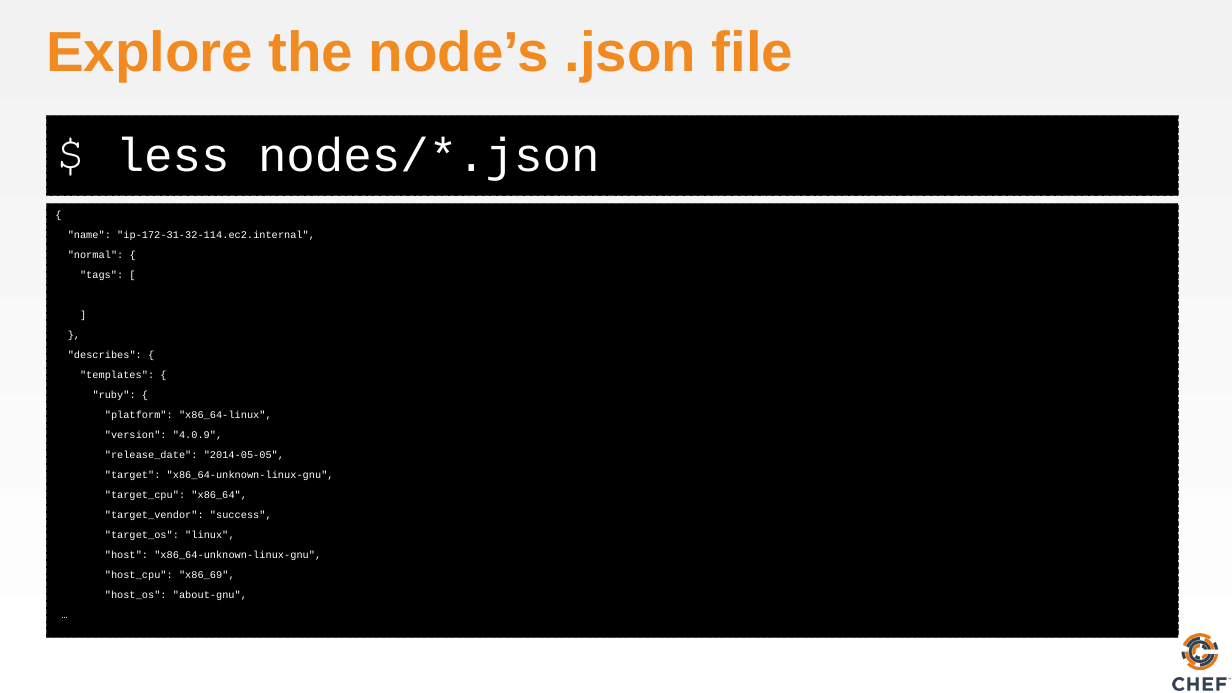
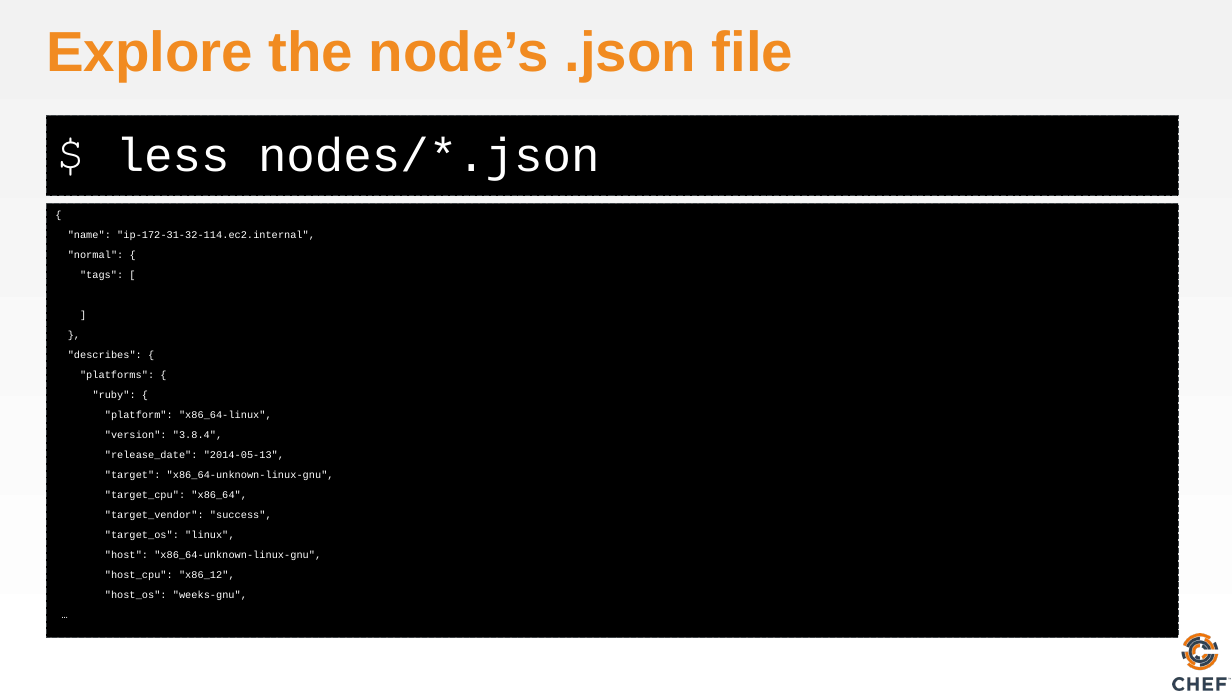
templates: templates -> platforms
4.0.9: 4.0.9 -> 3.8.4
2014-05-05: 2014-05-05 -> 2014-05-13
x86_69: x86_69 -> x86_12
about-gnu: about-gnu -> weeks-gnu
